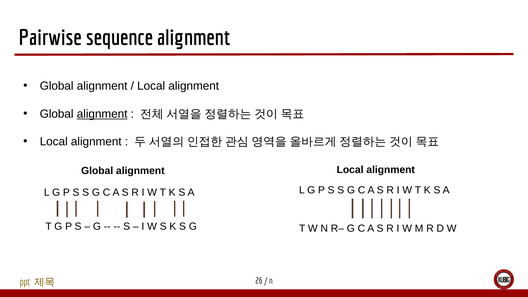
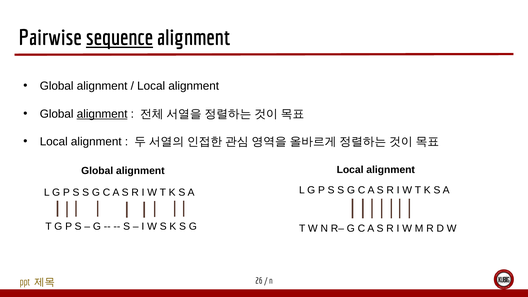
sequence underline: none -> present
